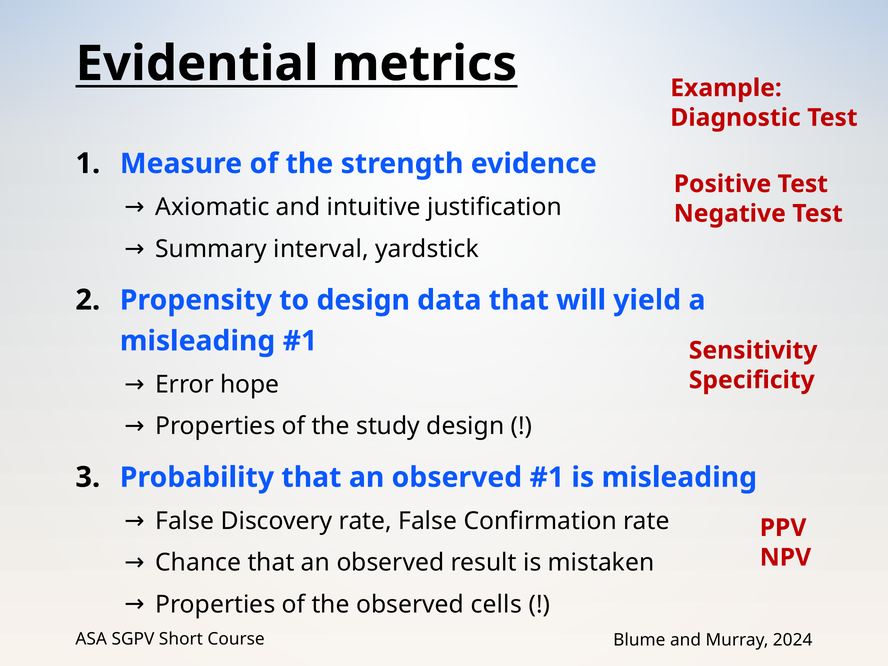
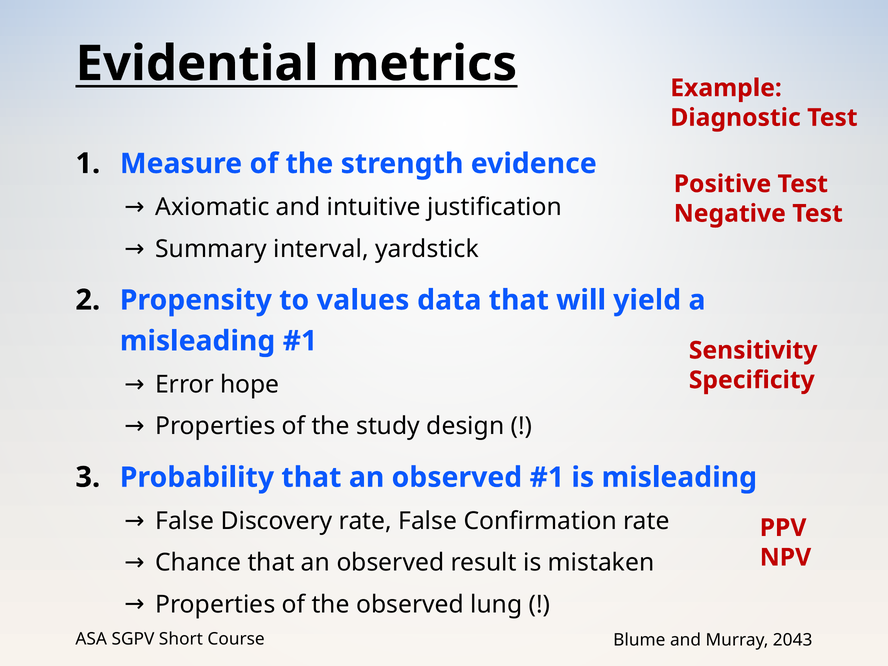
to design: design -> values
cells: cells -> lung
2024: 2024 -> 2043
